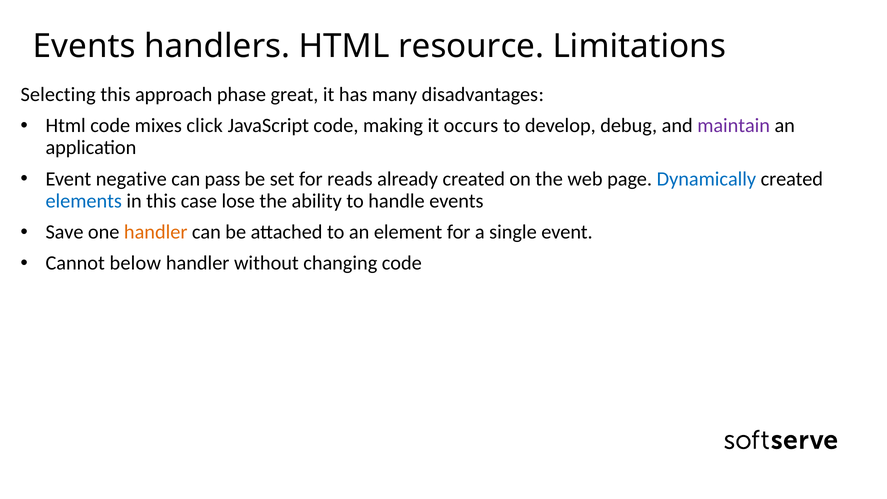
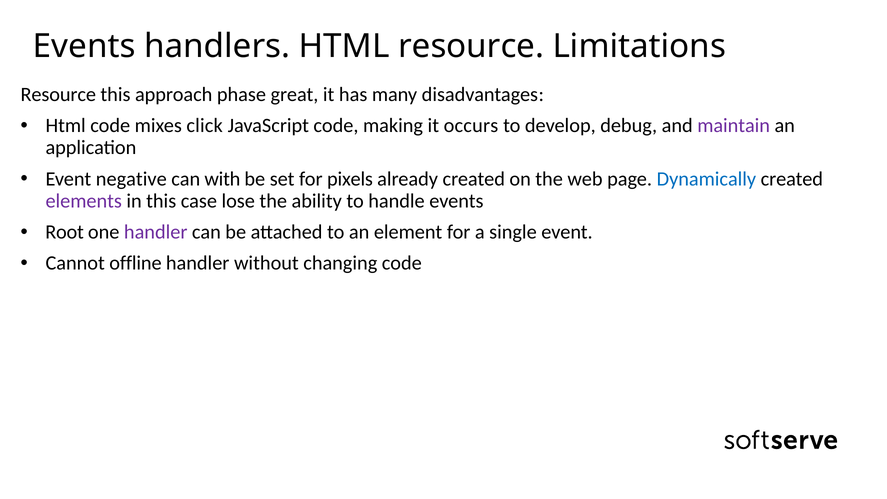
Selecting at (58, 95): Selecting -> Resource
pass: pass -> with
reads: reads -> pixels
elements colour: blue -> purple
Save: Save -> Root
handler at (156, 232) colour: orange -> purple
below: below -> offline
